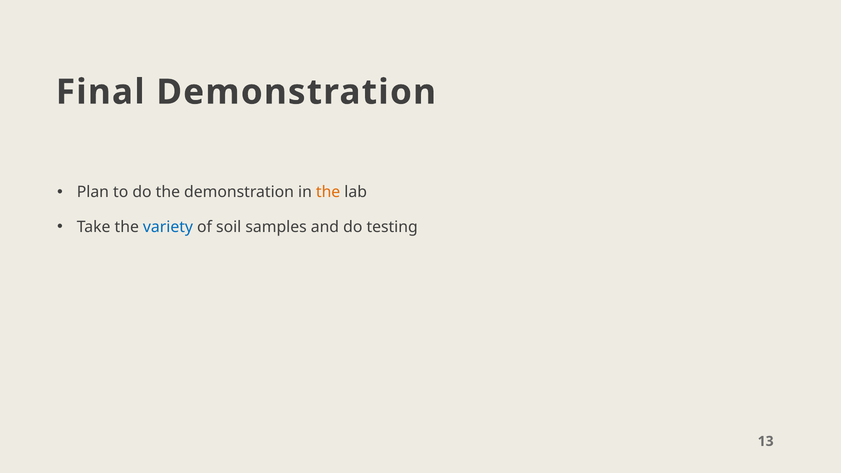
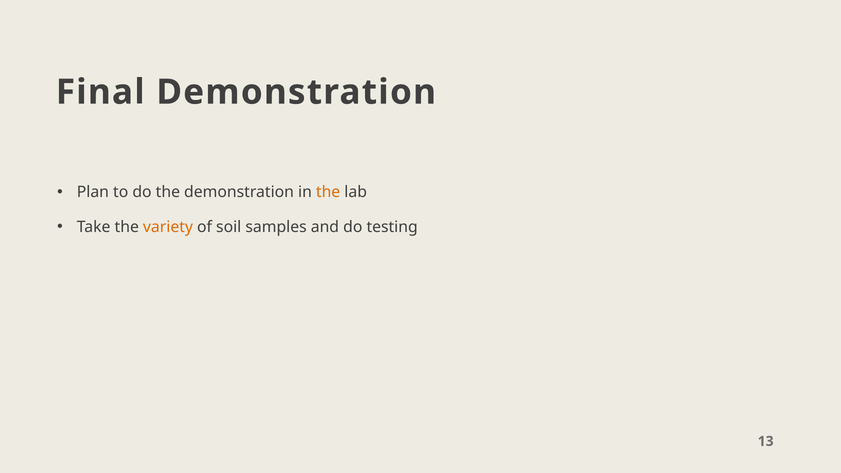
variety colour: blue -> orange
